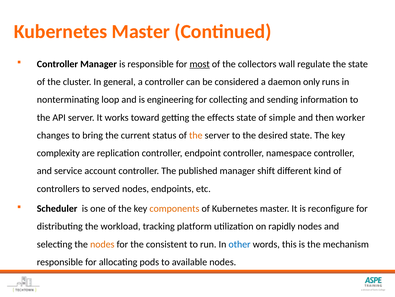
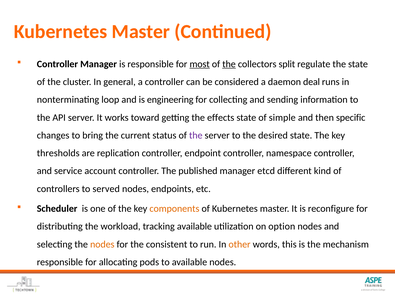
the at (229, 64) underline: none -> present
wall: wall -> split
only: only -> deal
worker: worker -> specific
the at (196, 135) colour: orange -> purple
complexity: complexity -> thresholds
shift: shift -> etcd
tracking platform: platform -> available
rapidly: rapidly -> option
other colour: blue -> orange
